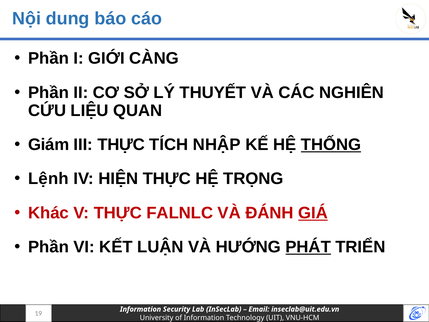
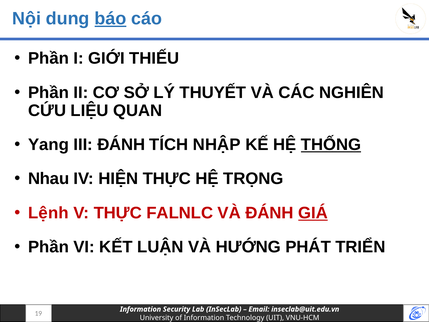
báo underline: none -> present
CÀNG: CÀNG -> THIẾU
Giám: Giám -> Yang
III THỰC: THỰC -> ĐÁNH
Lệnh: Lệnh -> Nhau
Khác: Khác -> Lệnh
PHÁT underline: present -> none
